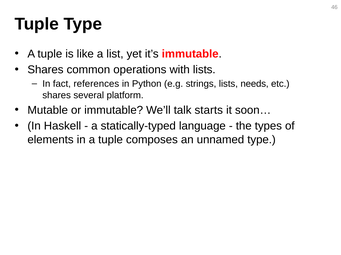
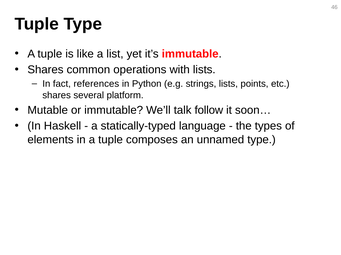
needs: needs -> points
starts: starts -> follow
